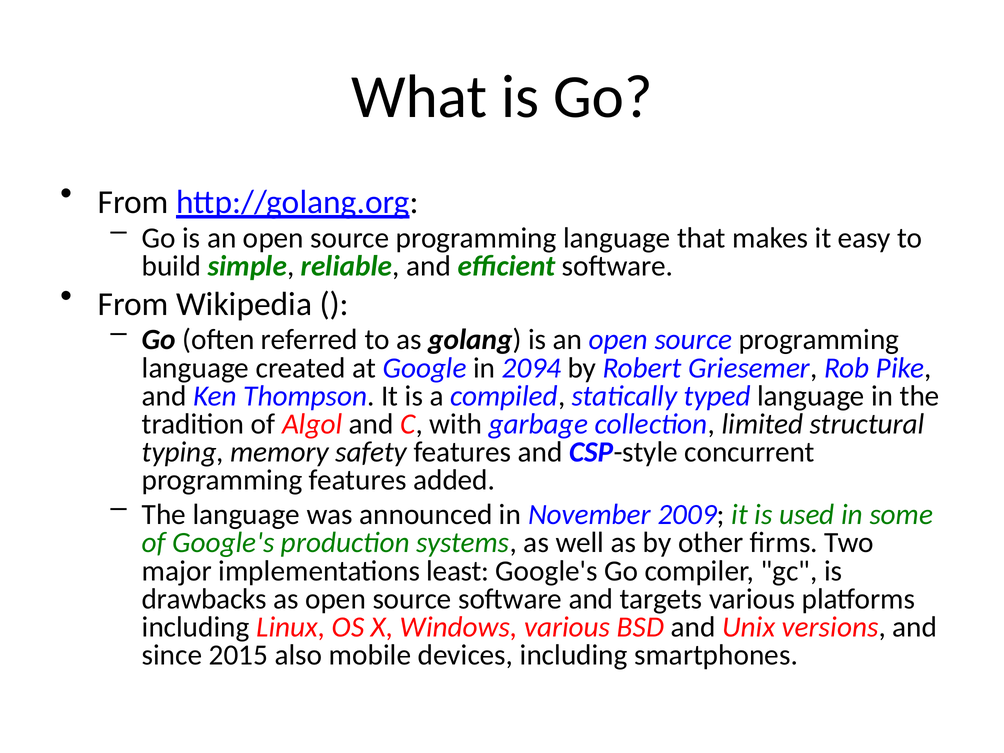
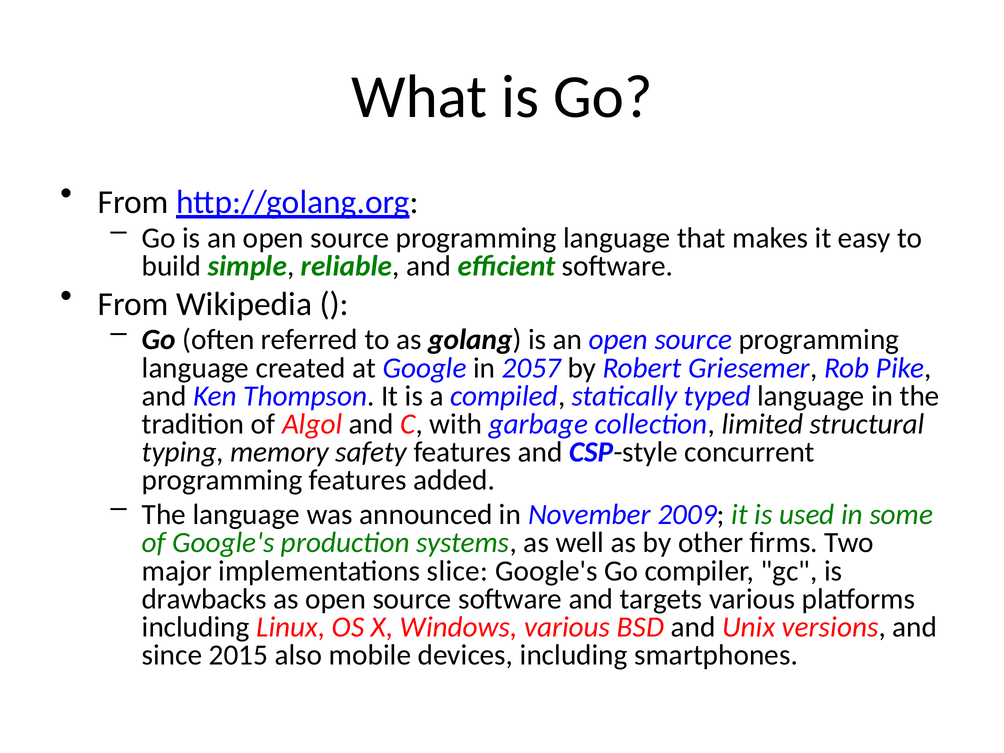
2094: 2094 -> 2057
least: least -> slice
